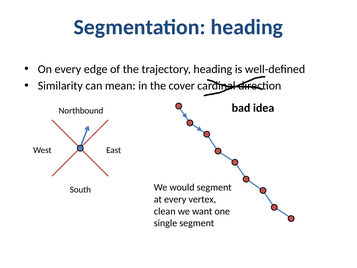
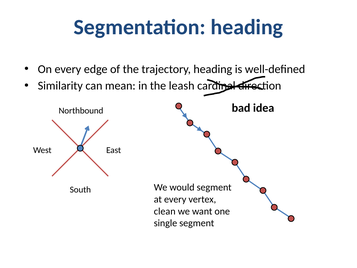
cover: cover -> leash
